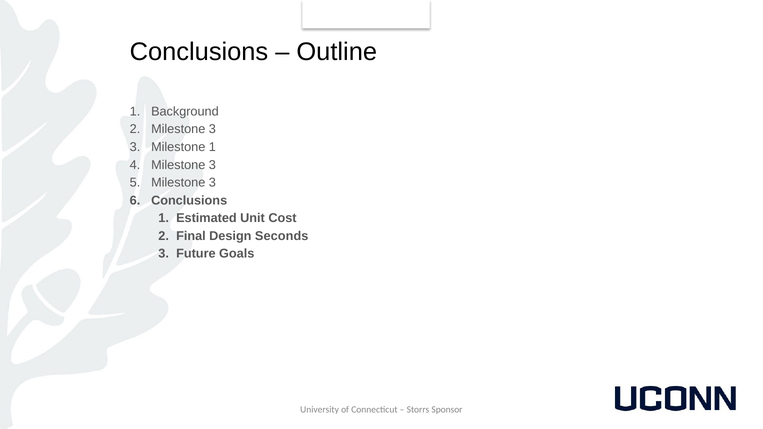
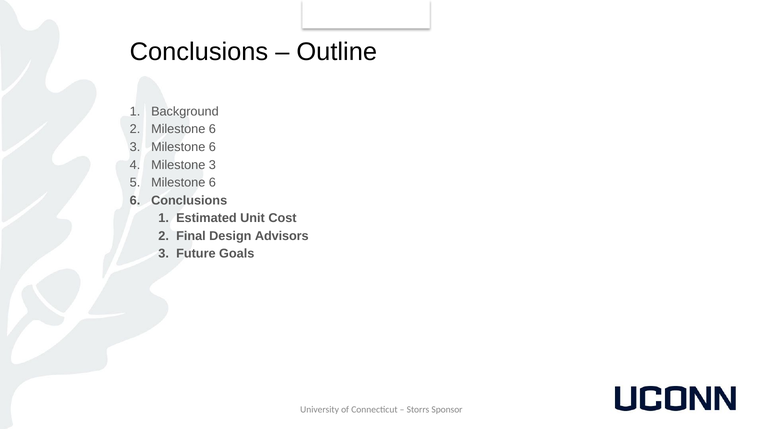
2 Milestone 3: 3 -> 6
3 Milestone 1: 1 -> 6
3 at (212, 183): 3 -> 6
Seconds: Seconds -> Advisors
